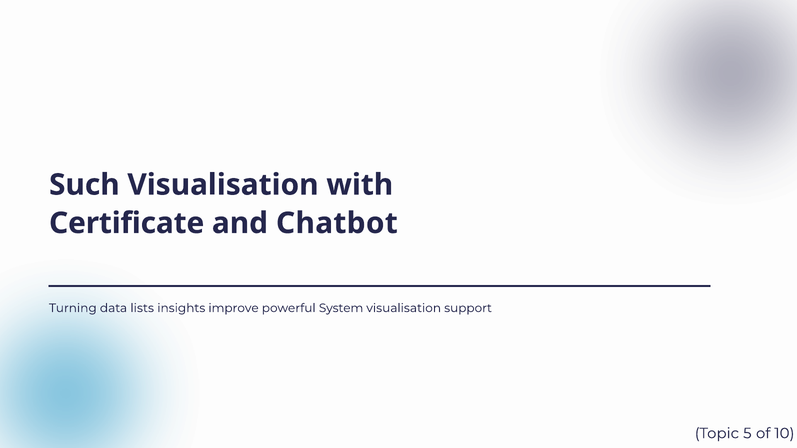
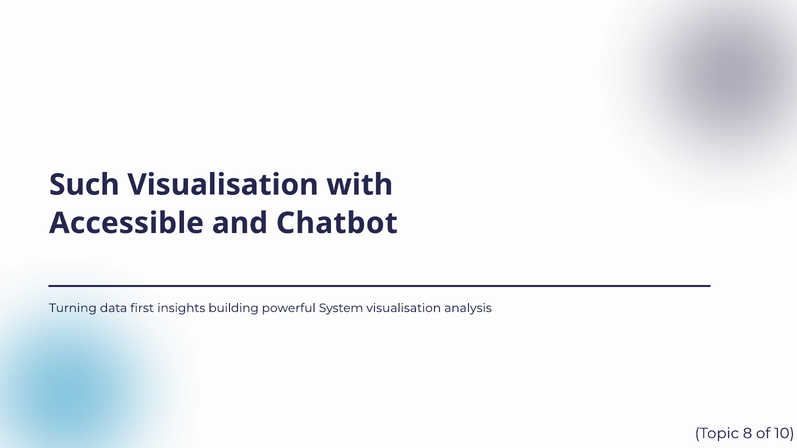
Certificate: Certificate -> Accessible
lists: lists -> first
improve: improve -> building
support: support -> analysis
5: 5 -> 8
